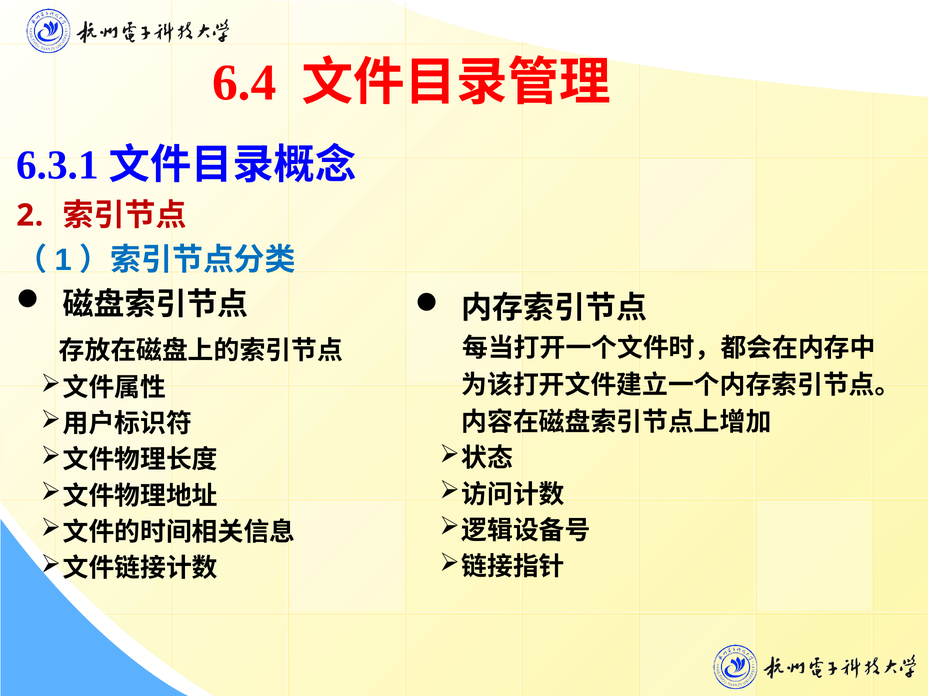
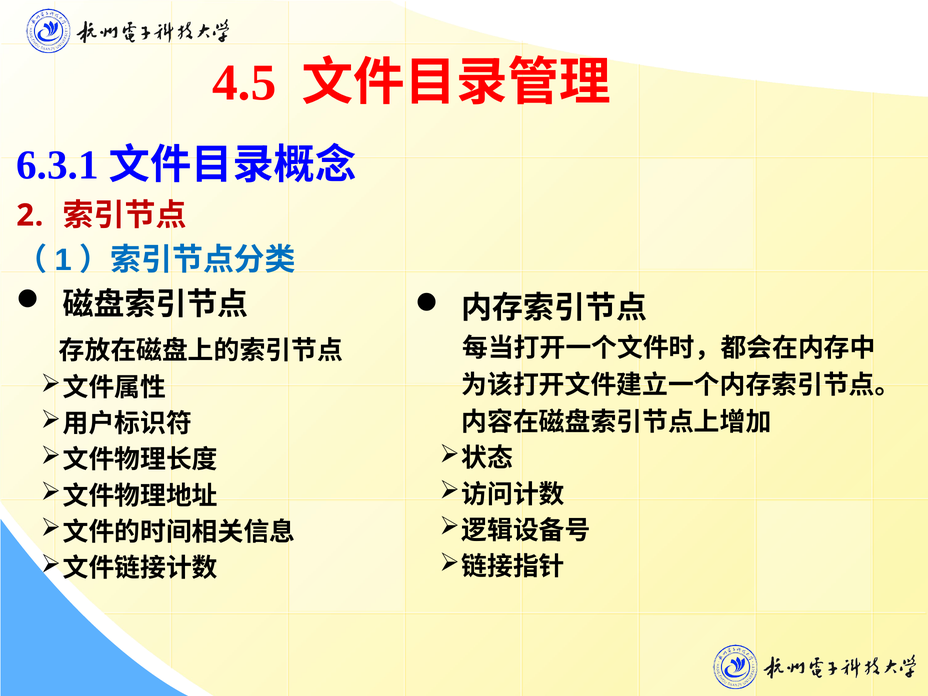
6.4: 6.4 -> 4.5
